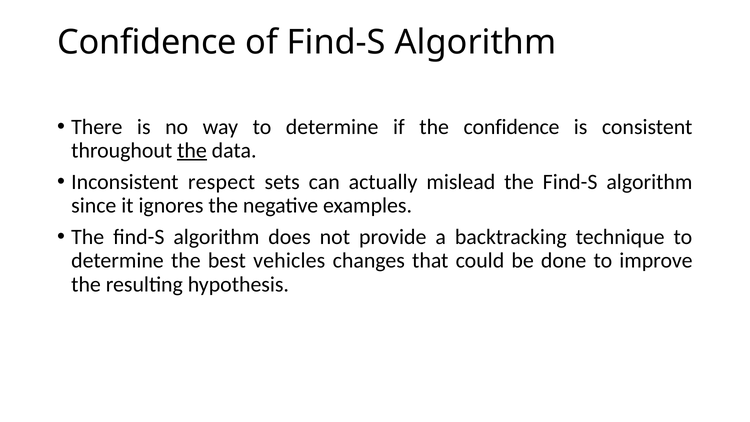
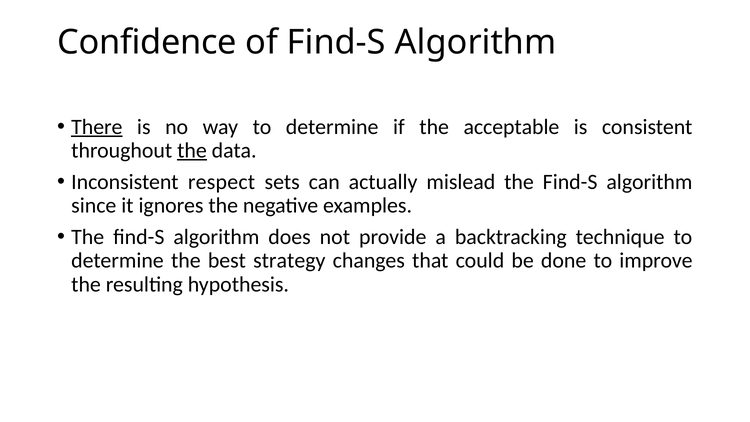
There underline: none -> present
the confidence: confidence -> acceptable
vehicles: vehicles -> strategy
